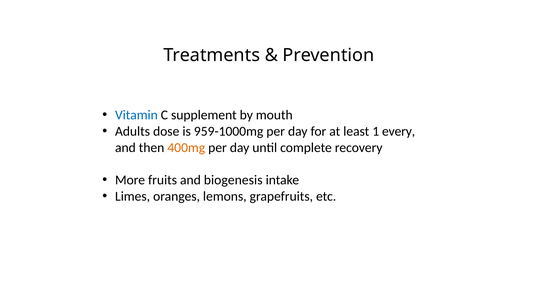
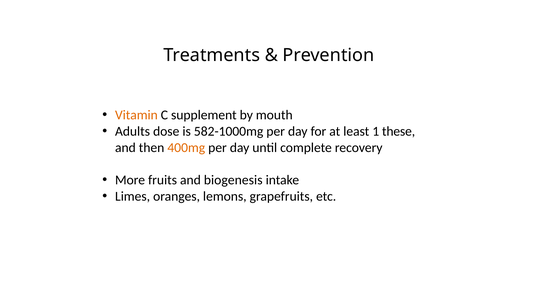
Vitamin colour: blue -> orange
959-1000mg: 959-1000mg -> 582-1000mg
every: every -> these
